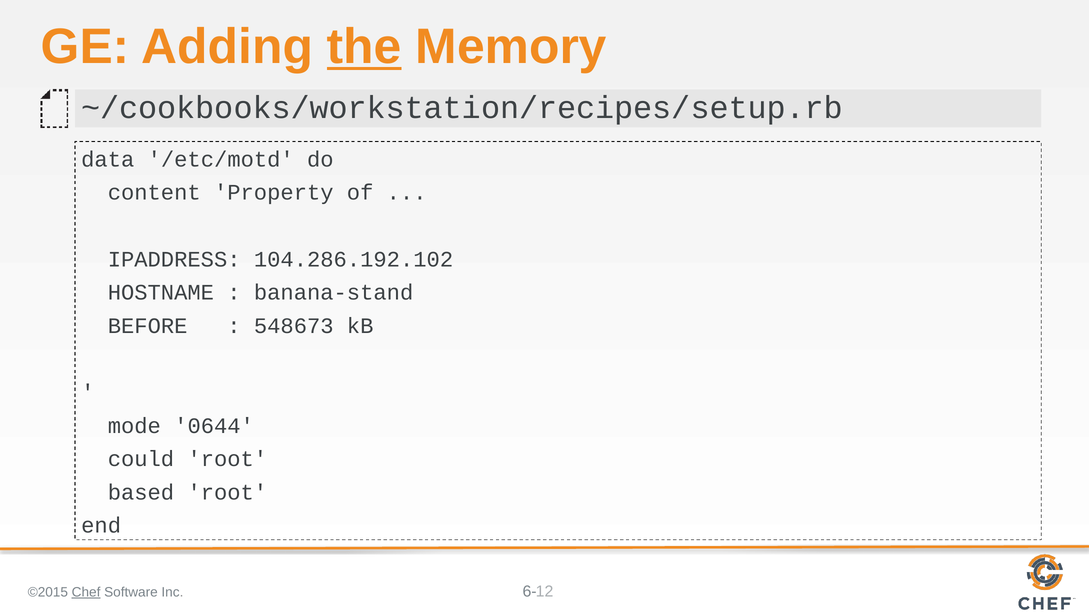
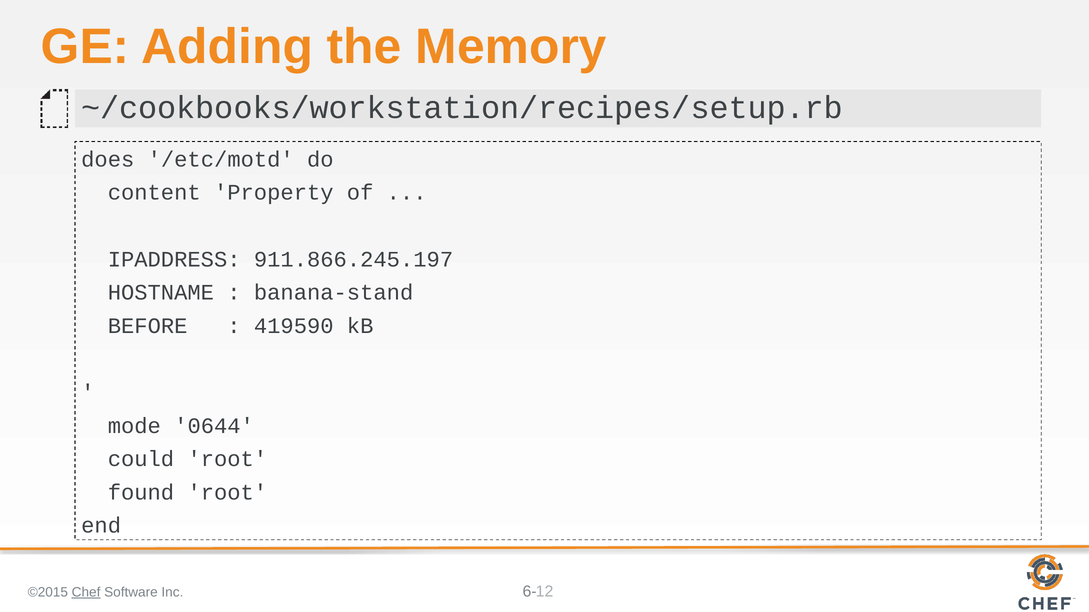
the underline: present -> none
data: data -> does
104.286.192.102: 104.286.192.102 -> 911.866.245.197
548673: 548673 -> 419590
based: based -> found
